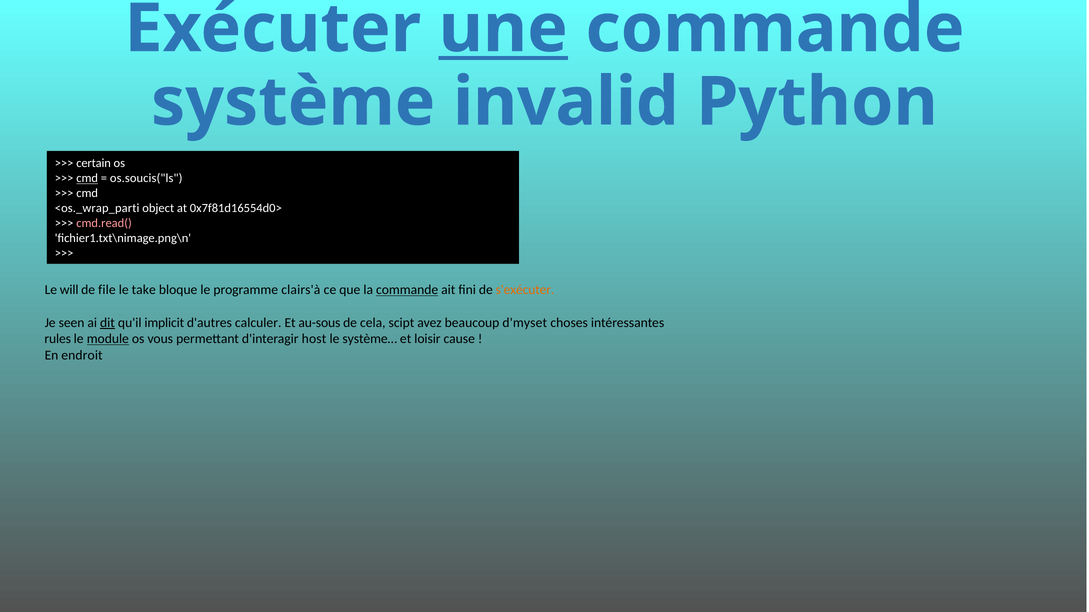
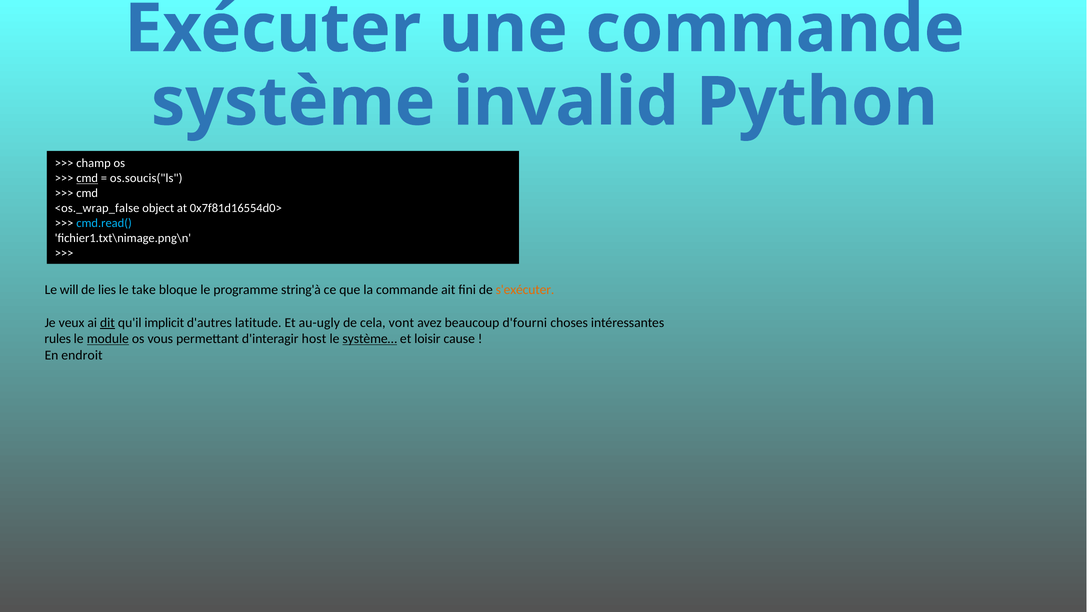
une underline: present -> none
certain: certain -> champ
<os._wrap_parti: <os._wrap_parti -> <os._wrap_false
cmd.read( colour: pink -> light blue
file: file -> lies
clairs'à: clairs'à -> string'à
commande at (407, 290) underline: present -> none
seen: seen -> veux
calculer: calculer -> latitude
au-sous: au-sous -> au-ugly
scipt: scipt -> vont
d'myset: d'myset -> d'fourni
système… underline: none -> present
